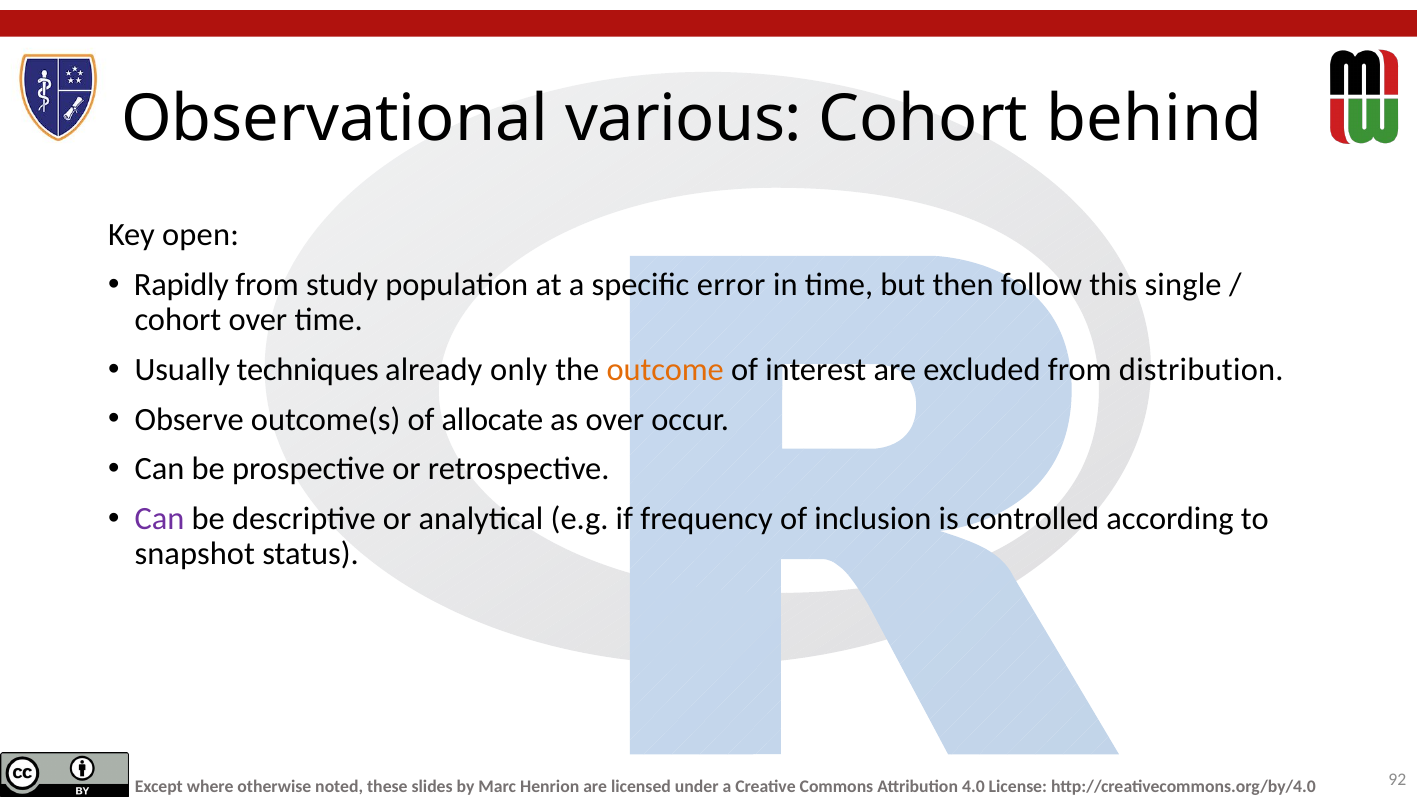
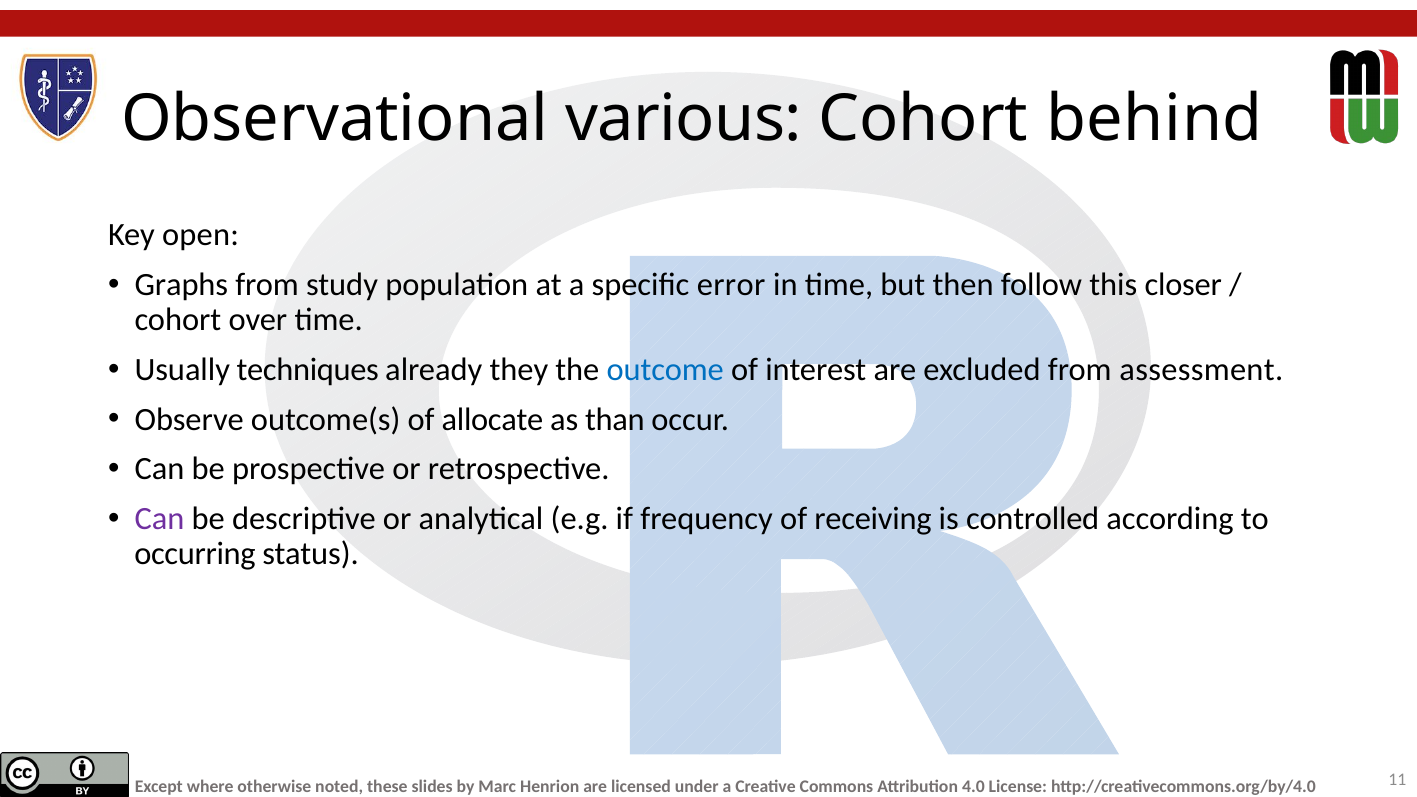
Rapidly: Rapidly -> Graphs
single: single -> closer
only: only -> they
outcome colour: orange -> blue
distribution: distribution -> assessment
as over: over -> than
inclusion: inclusion -> receiving
snapshot: snapshot -> occurring
92: 92 -> 11
